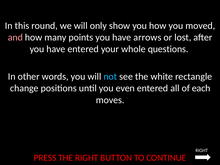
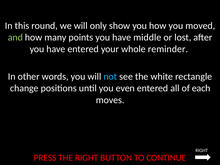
and colour: pink -> light green
arrows: arrows -> middle
questions: questions -> reminder
